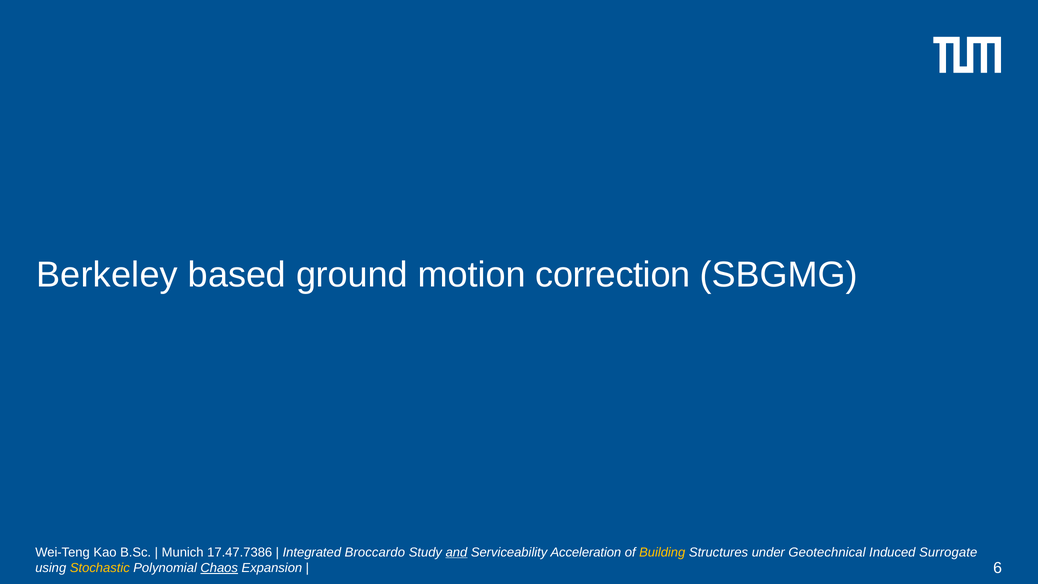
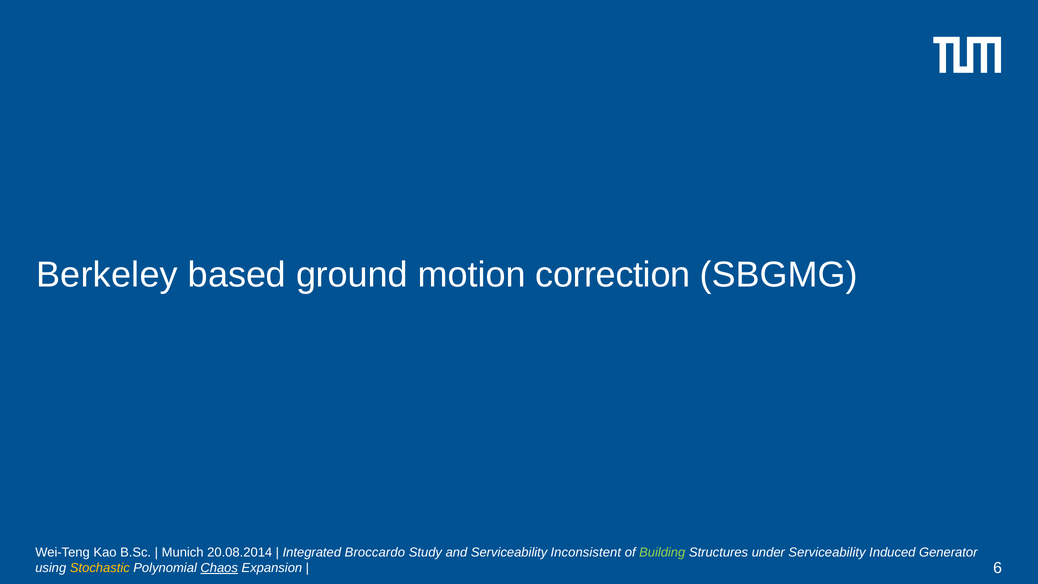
17.47.7386: 17.47.7386 -> 20.08.2014
and underline: present -> none
Acceleration: Acceleration -> Inconsistent
Building colour: yellow -> light green
under Geotechnical: Geotechnical -> Serviceability
Surrogate: Surrogate -> Generator
